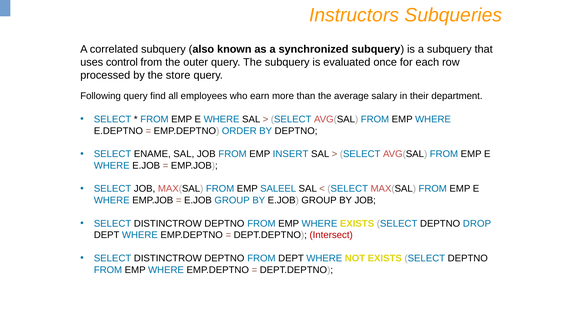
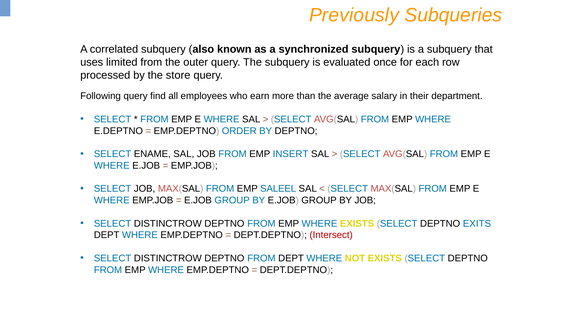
Instructors: Instructors -> Previously
control: control -> limited
DROP: DROP -> EXITS
